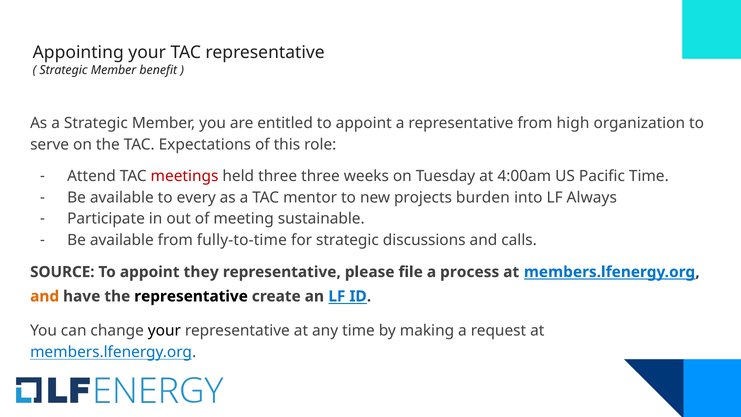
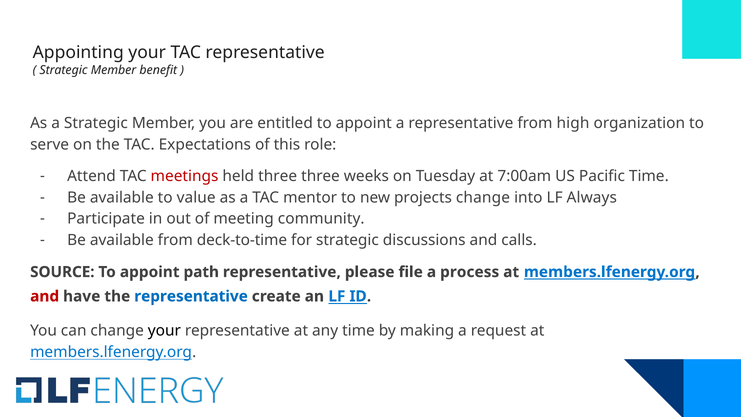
4:00am: 4:00am -> 7:00am
every: every -> value
projects burden: burden -> change
sustainable: sustainable -> community
fully-to-time: fully-to-time -> deck-to-time
they: they -> path
and at (45, 296) colour: orange -> red
representative at (191, 296) colour: black -> blue
